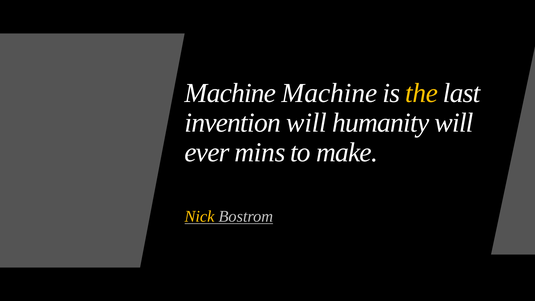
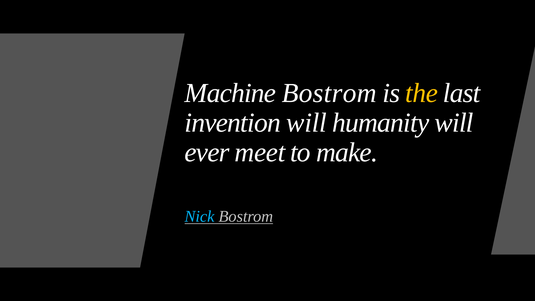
Machine Machine: Machine -> Bostrom
mins: mins -> meet
Nick colour: yellow -> light blue
